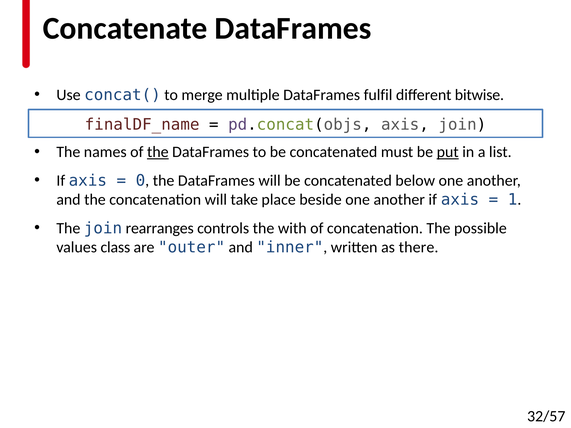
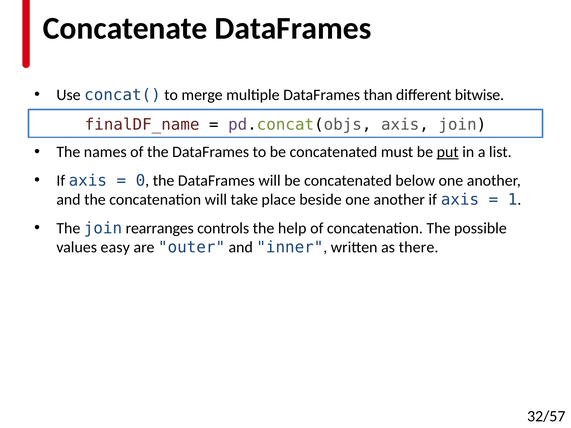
fulfil: fulfil -> than
the at (158, 152) underline: present -> none
with: with -> help
class: class -> easy
